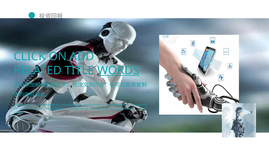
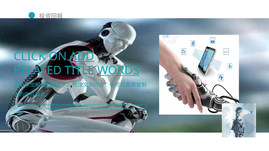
ADD underline: none -> present
